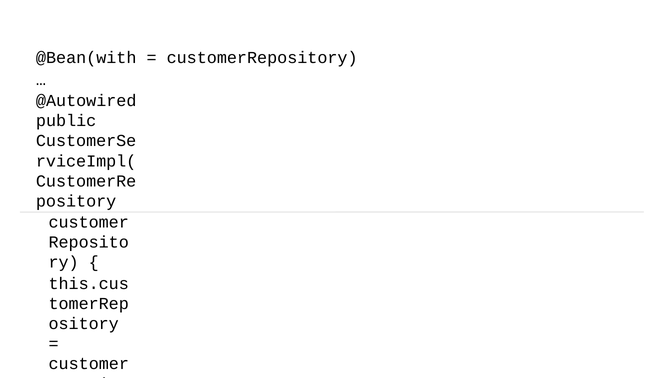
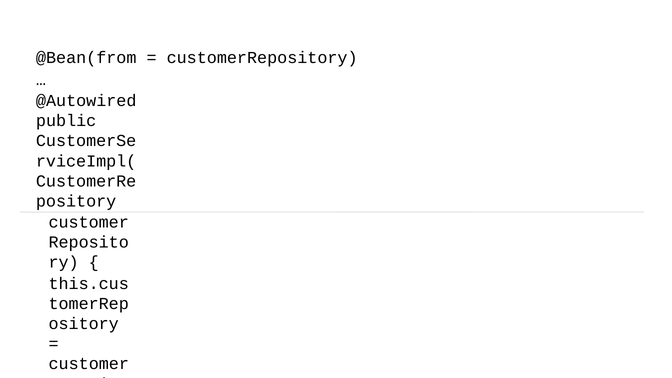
@Bean(with: @Bean(with -> @Bean(from
